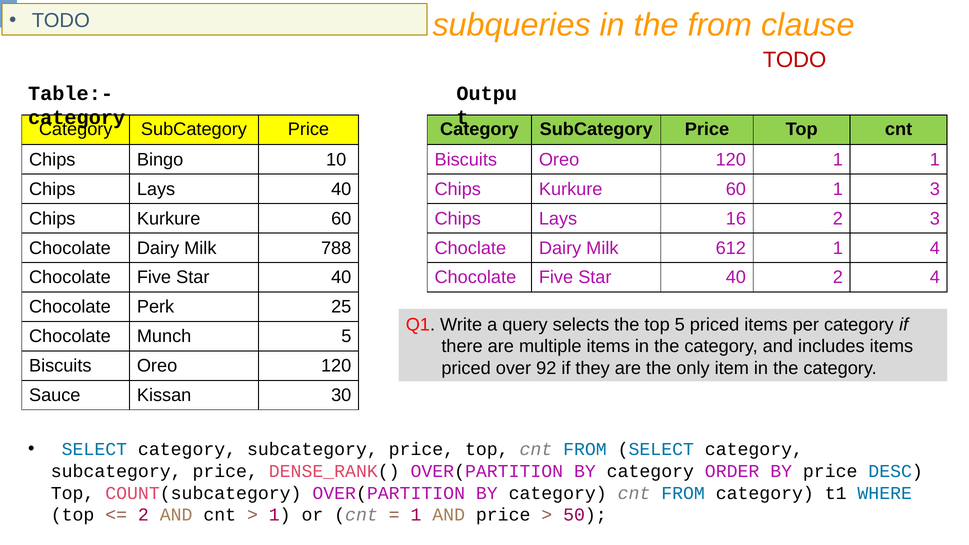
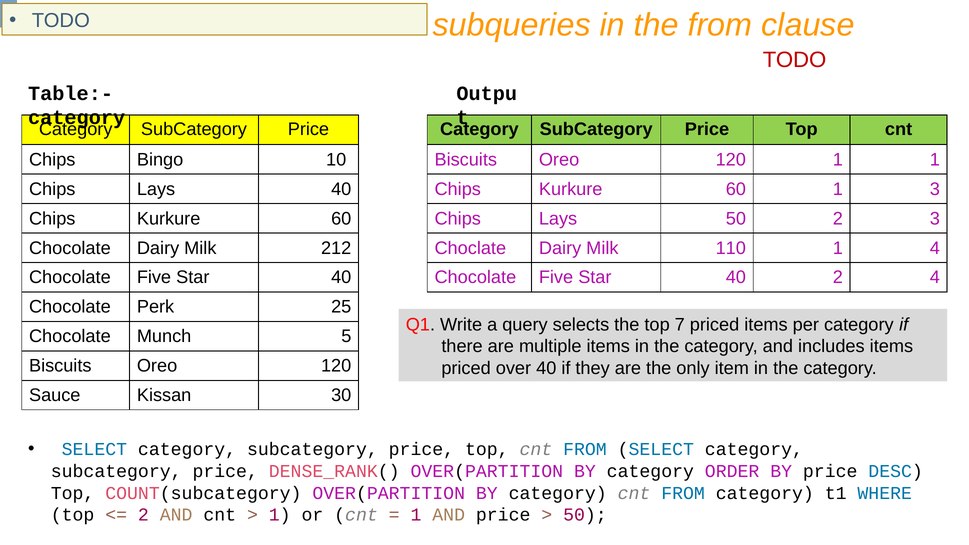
Lays 16: 16 -> 50
788: 788 -> 212
612: 612 -> 110
top 5: 5 -> 7
over 92: 92 -> 40
